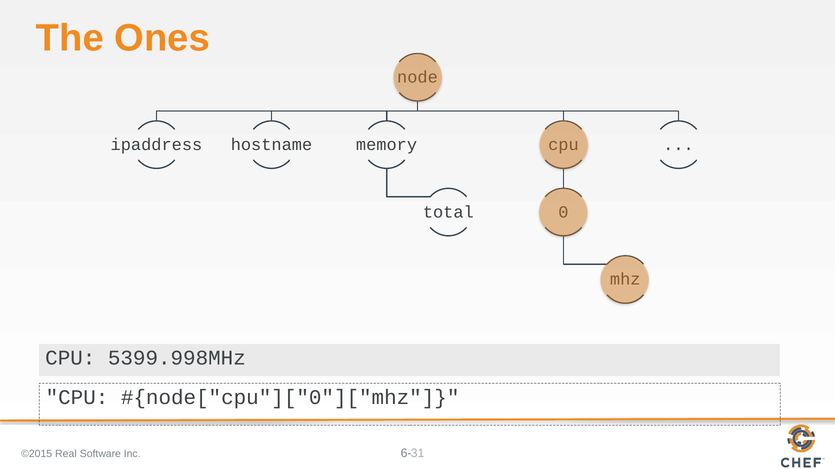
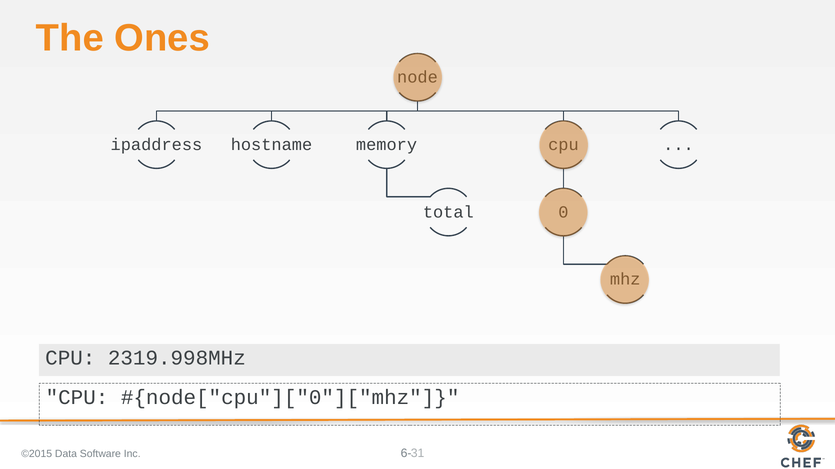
5399.998MHz: 5399.998MHz -> 2319.998MHz
Real: Real -> Data
